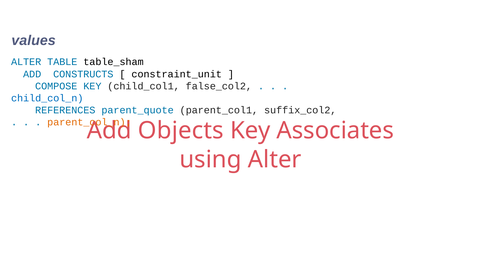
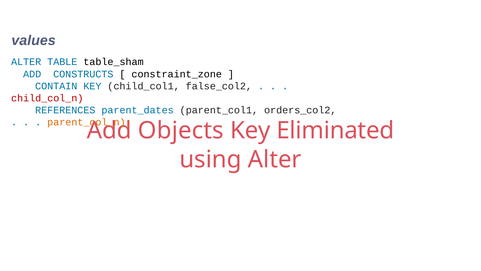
constraint_unit: constraint_unit -> constraint_zone
COMPOSE: COMPOSE -> CONTAIN
child_col_n colour: blue -> red
parent_quote: parent_quote -> parent_dates
suffix_col2: suffix_col2 -> orders_col2
Associates: Associates -> Eliminated
